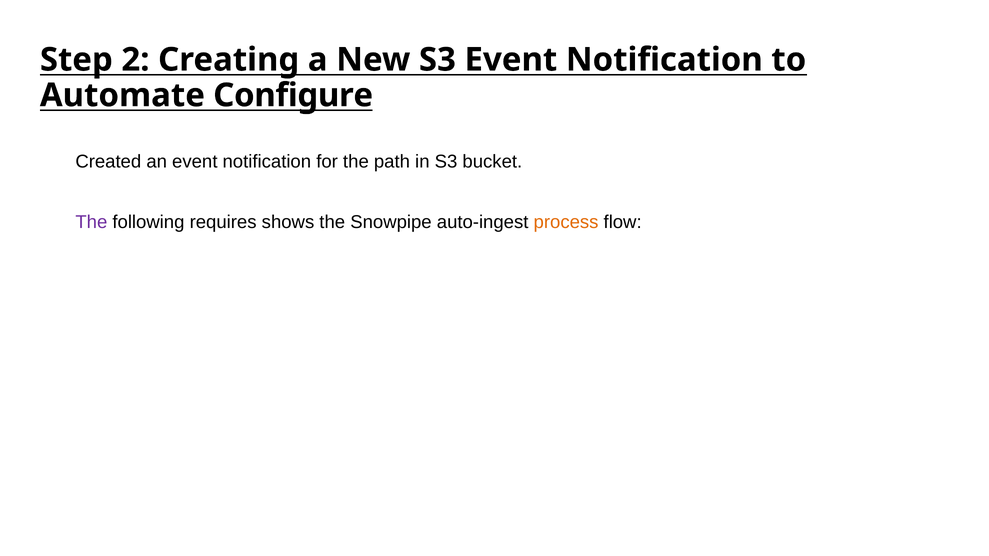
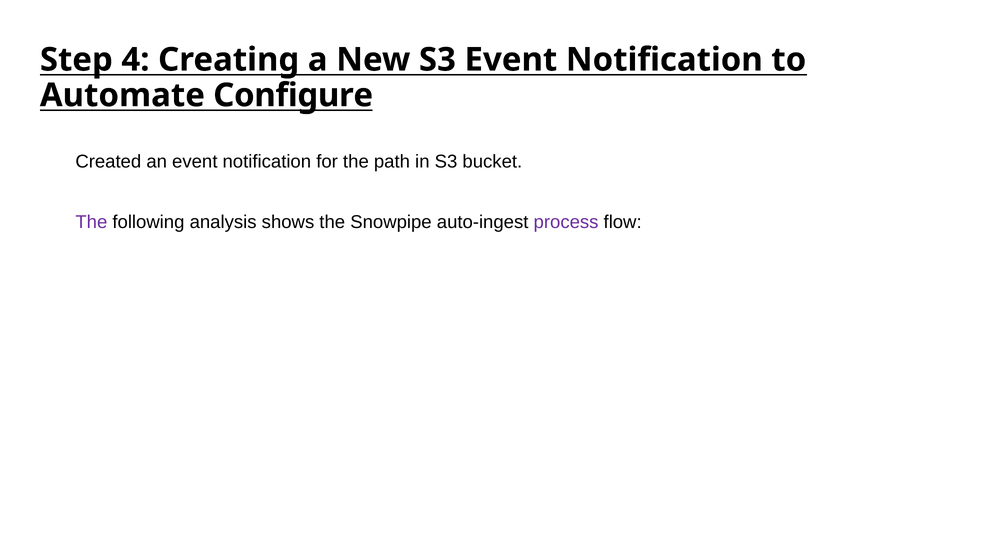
2: 2 -> 4
requires: requires -> analysis
process colour: orange -> purple
